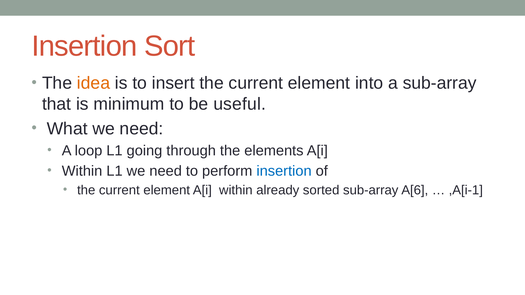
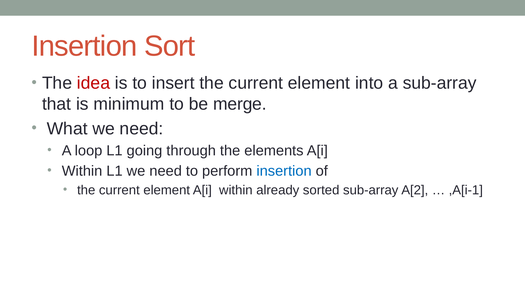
idea colour: orange -> red
useful: useful -> merge
A[6: A[6 -> A[2
